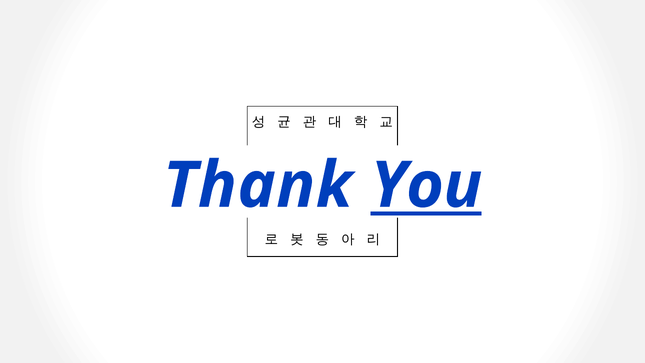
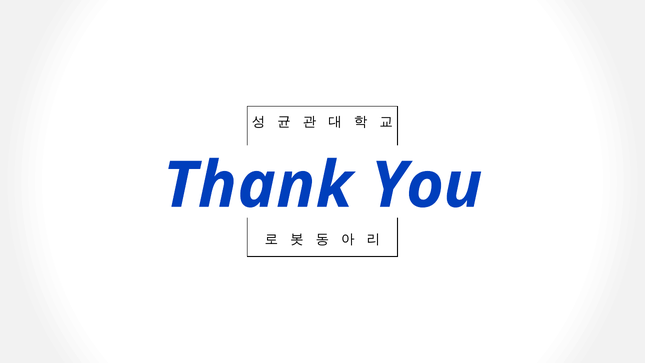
You underline: present -> none
